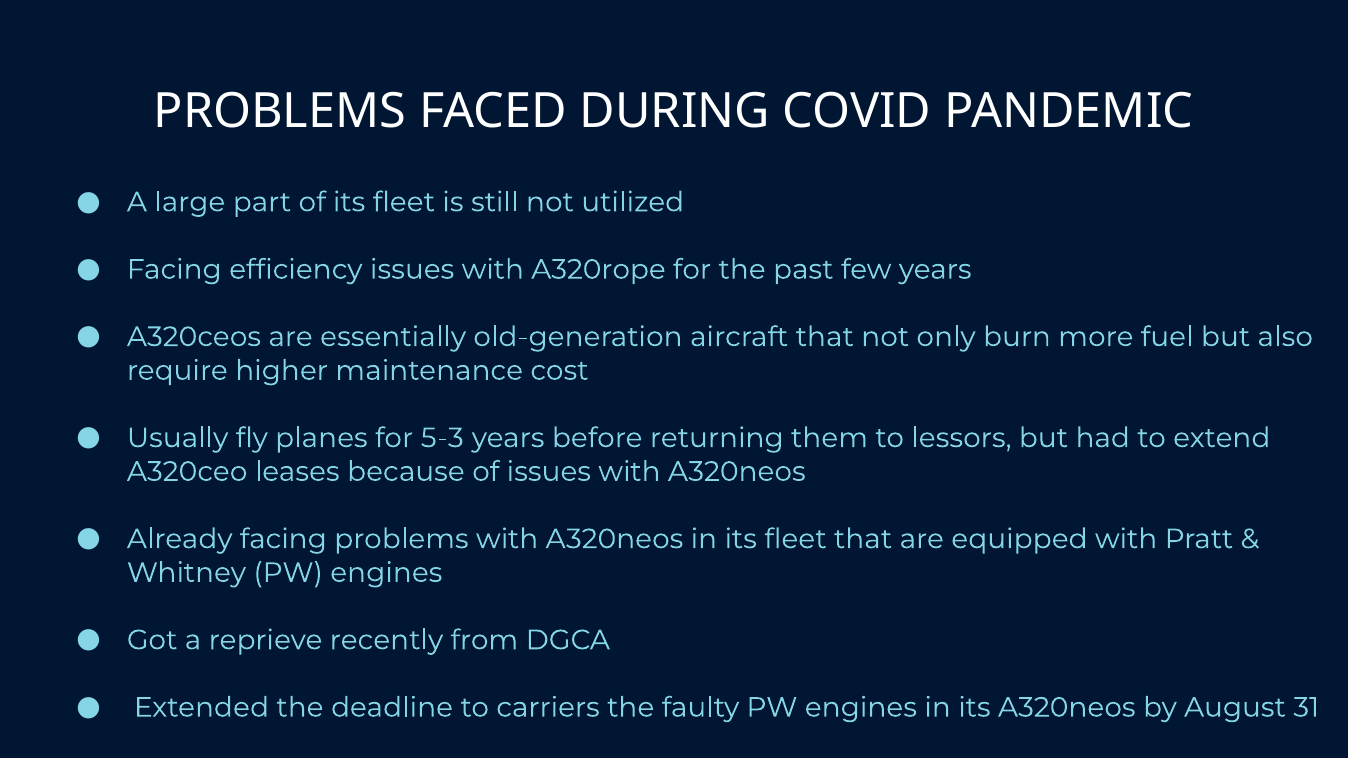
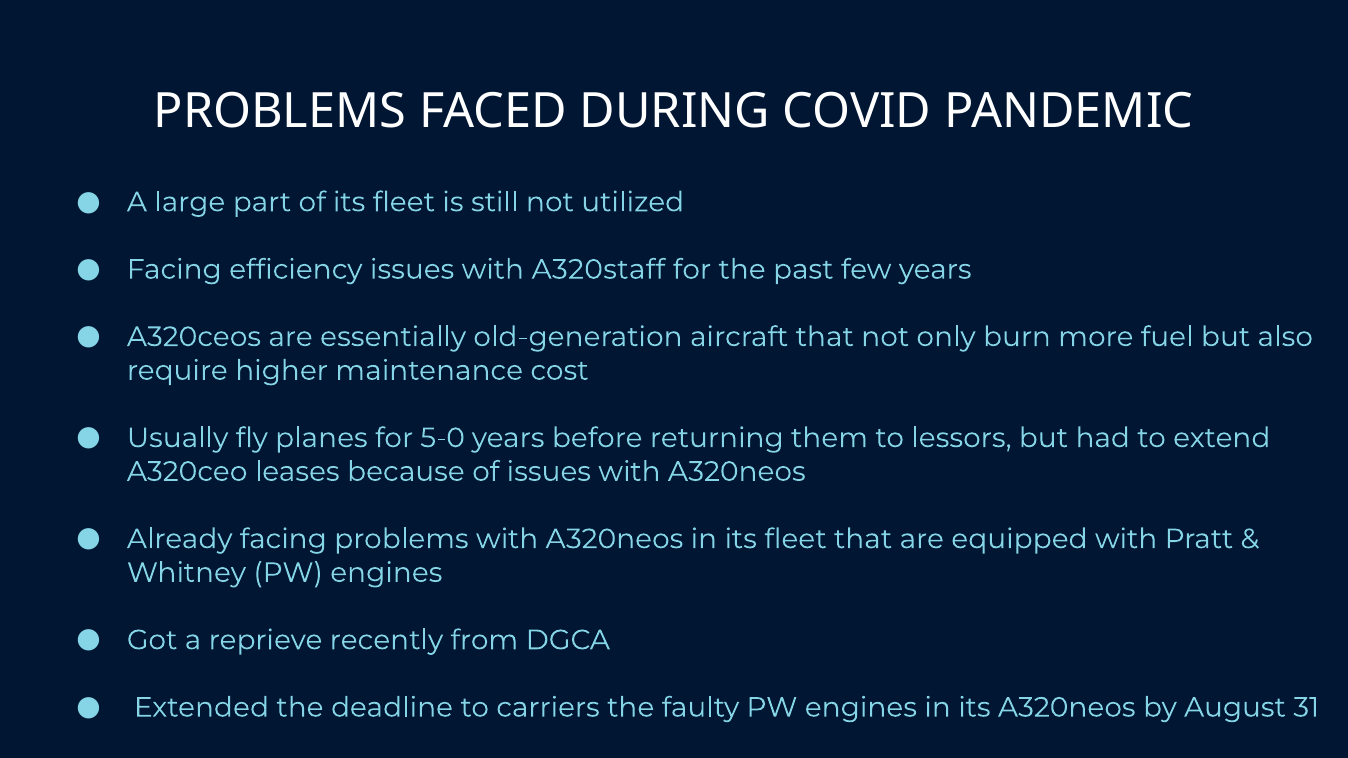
A320rope: A320rope -> A320staff
5-3: 5-3 -> 5-0
